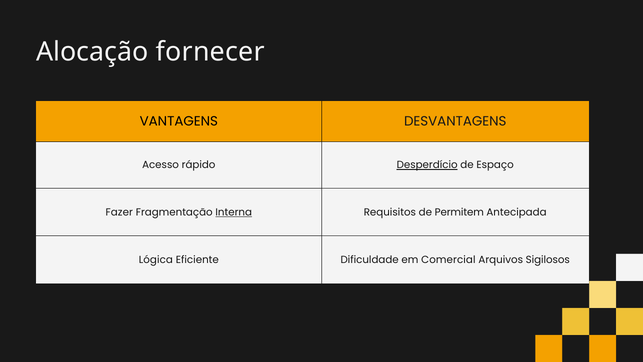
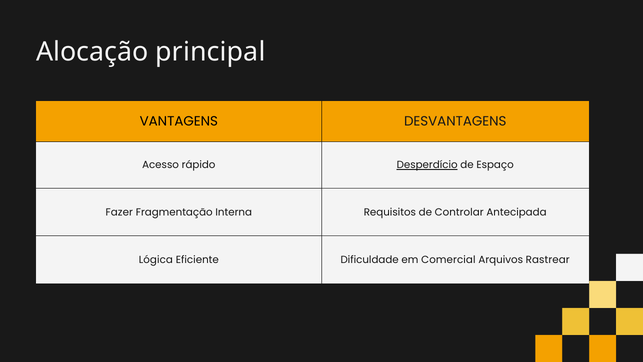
fornecer: fornecer -> principal
Interna underline: present -> none
Permitem: Permitem -> Controlar
Sigilosos: Sigilosos -> Rastrear
